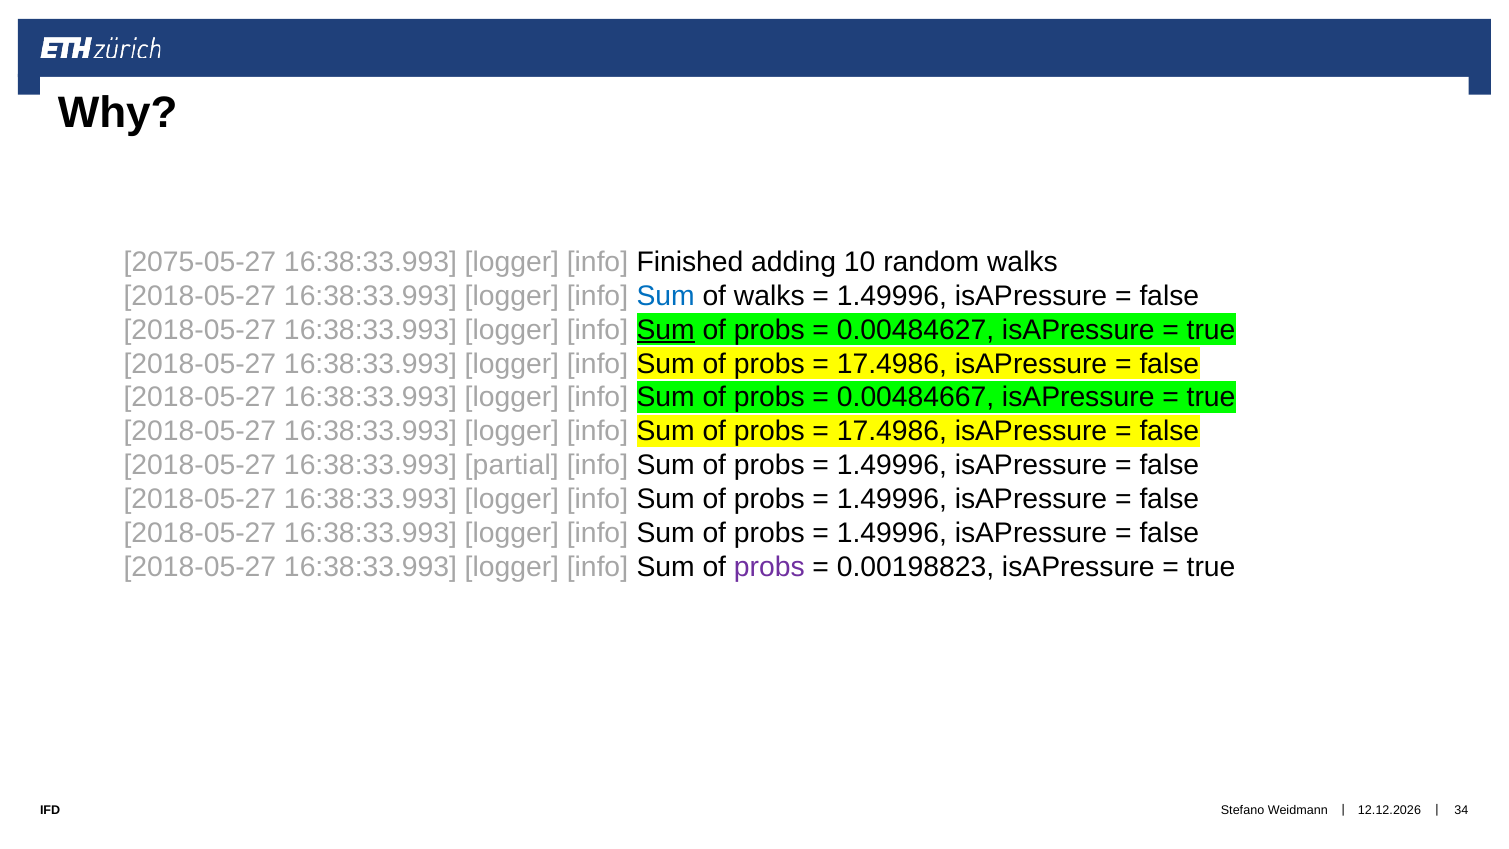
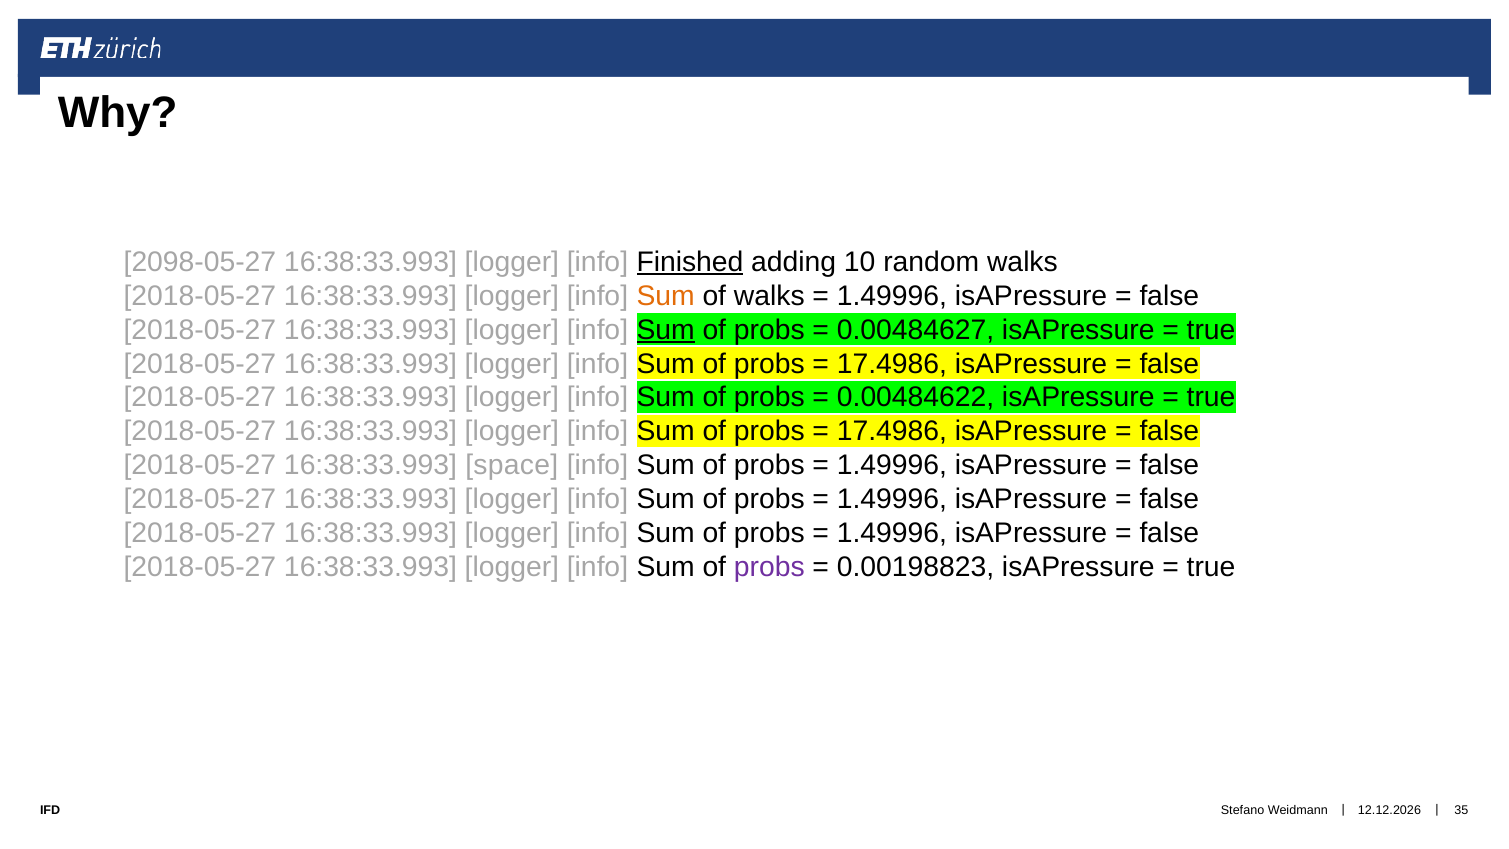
2075-05-27: 2075-05-27 -> 2098-05-27
Finished underline: none -> present
Sum at (666, 296) colour: blue -> orange
0.00484667: 0.00484667 -> 0.00484622
partial: partial -> space
34: 34 -> 35
